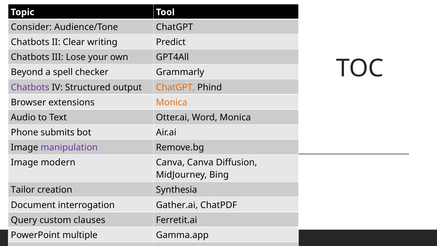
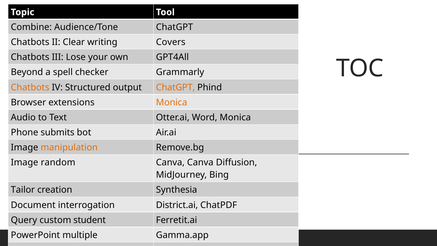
Consider: Consider -> Combine
Predict: Predict -> Covers
Chatbots at (30, 87) colour: purple -> orange
manipulation colour: purple -> orange
modern: modern -> random
Gather.ai: Gather.ai -> District.ai
clauses: clauses -> student
